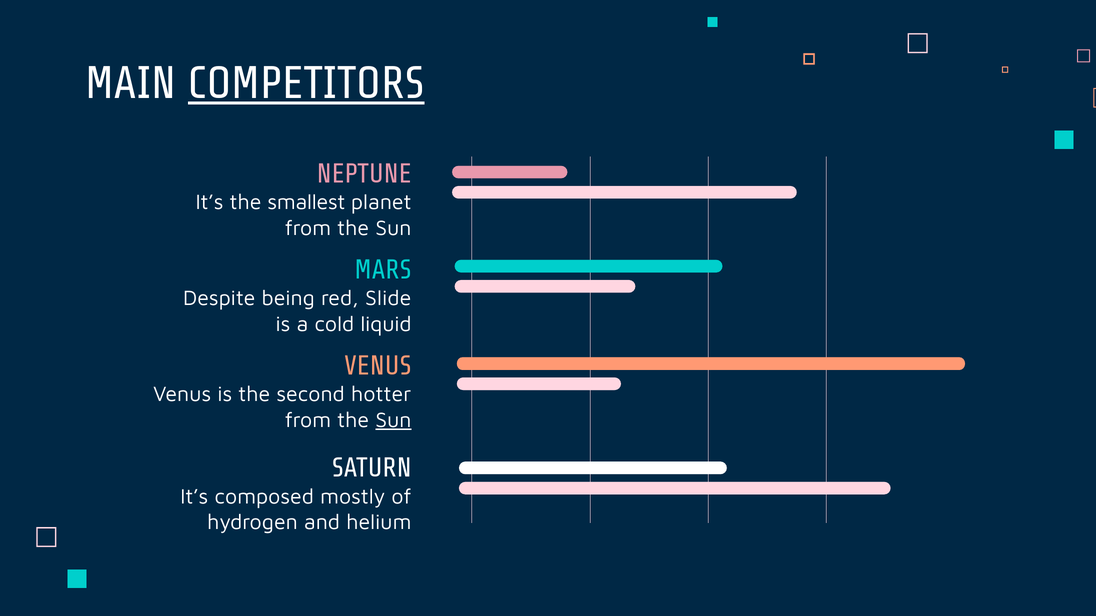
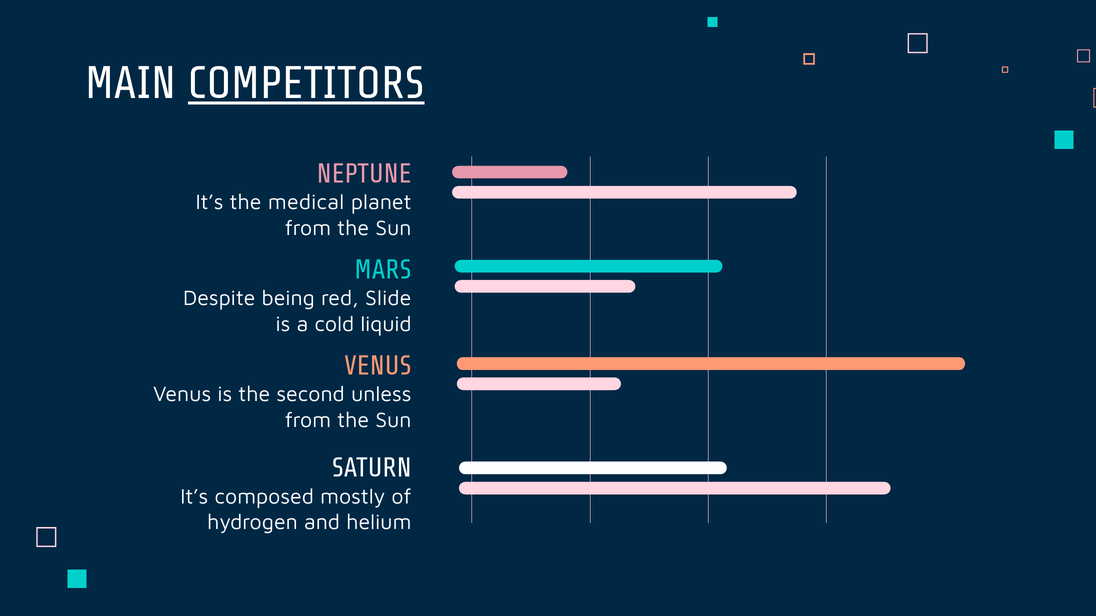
smallest: smallest -> medical
hotter: hotter -> unless
Sun at (393, 420) underline: present -> none
